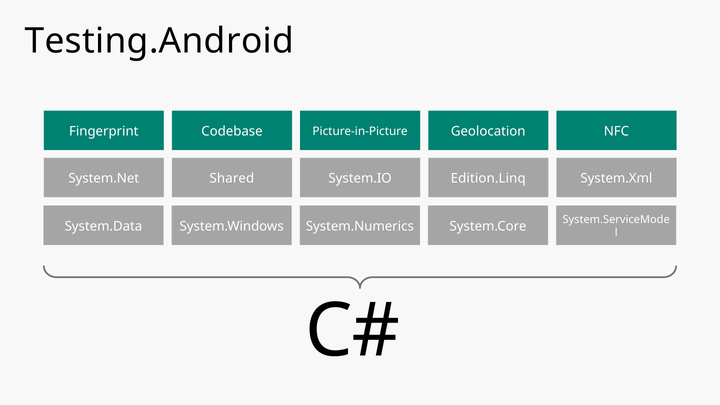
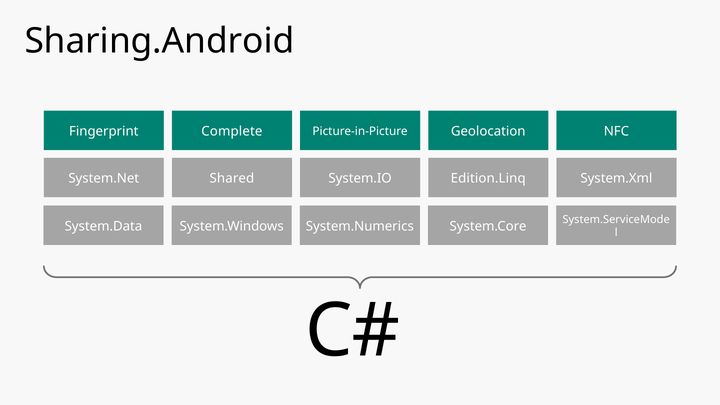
Testing.Android: Testing.Android -> Sharing.Android
Codebase: Codebase -> Complete
